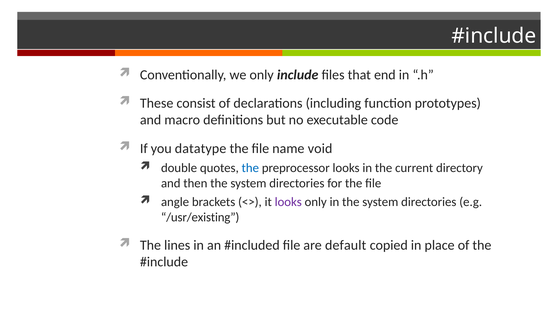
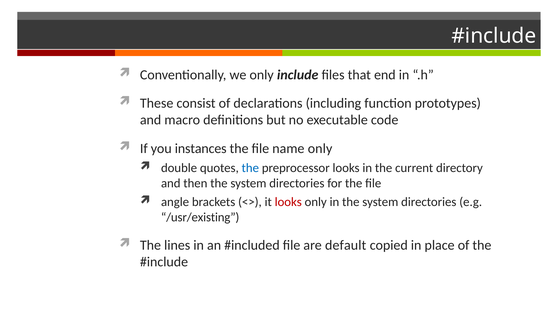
datatype: datatype -> instances
name void: void -> only
looks at (288, 202) colour: purple -> red
